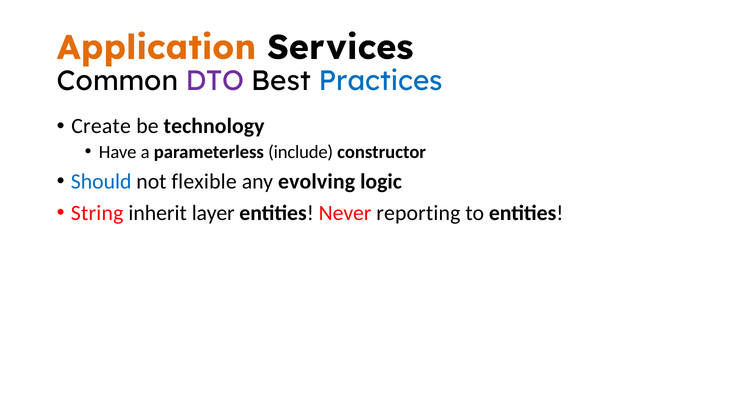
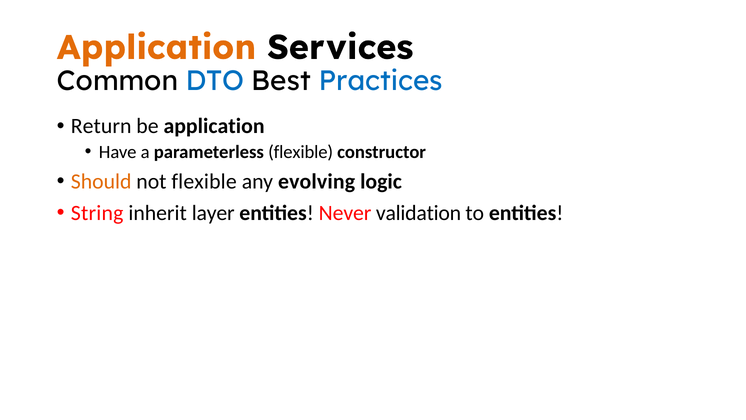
DTO colour: purple -> blue
Create: Create -> Return
be technology: technology -> application
parameterless include: include -> flexible
Should colour: blue -> orange
reporting: reporting -> validation
